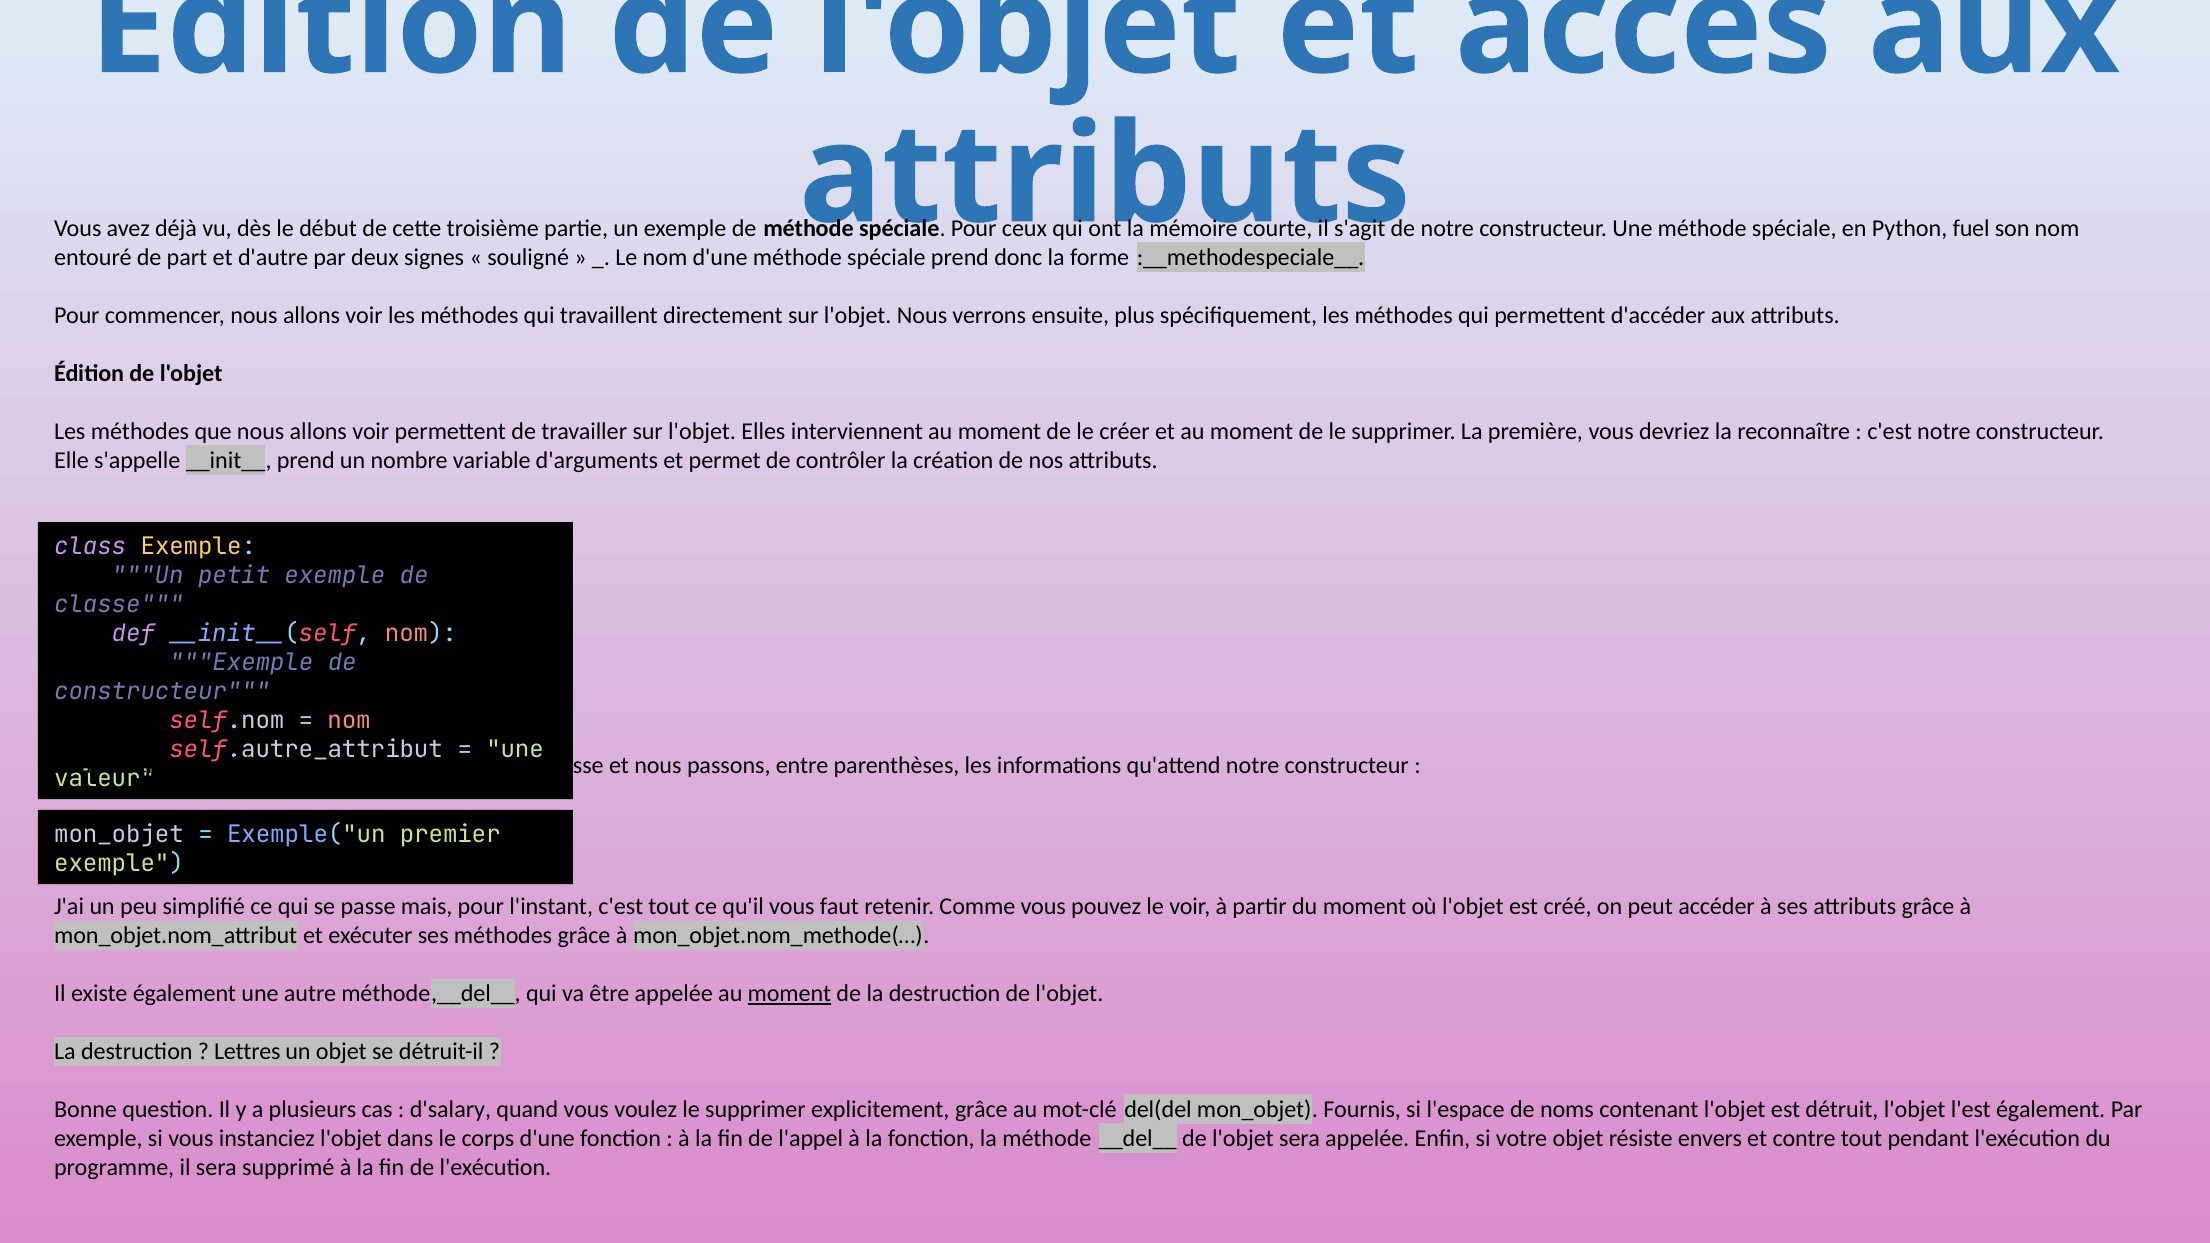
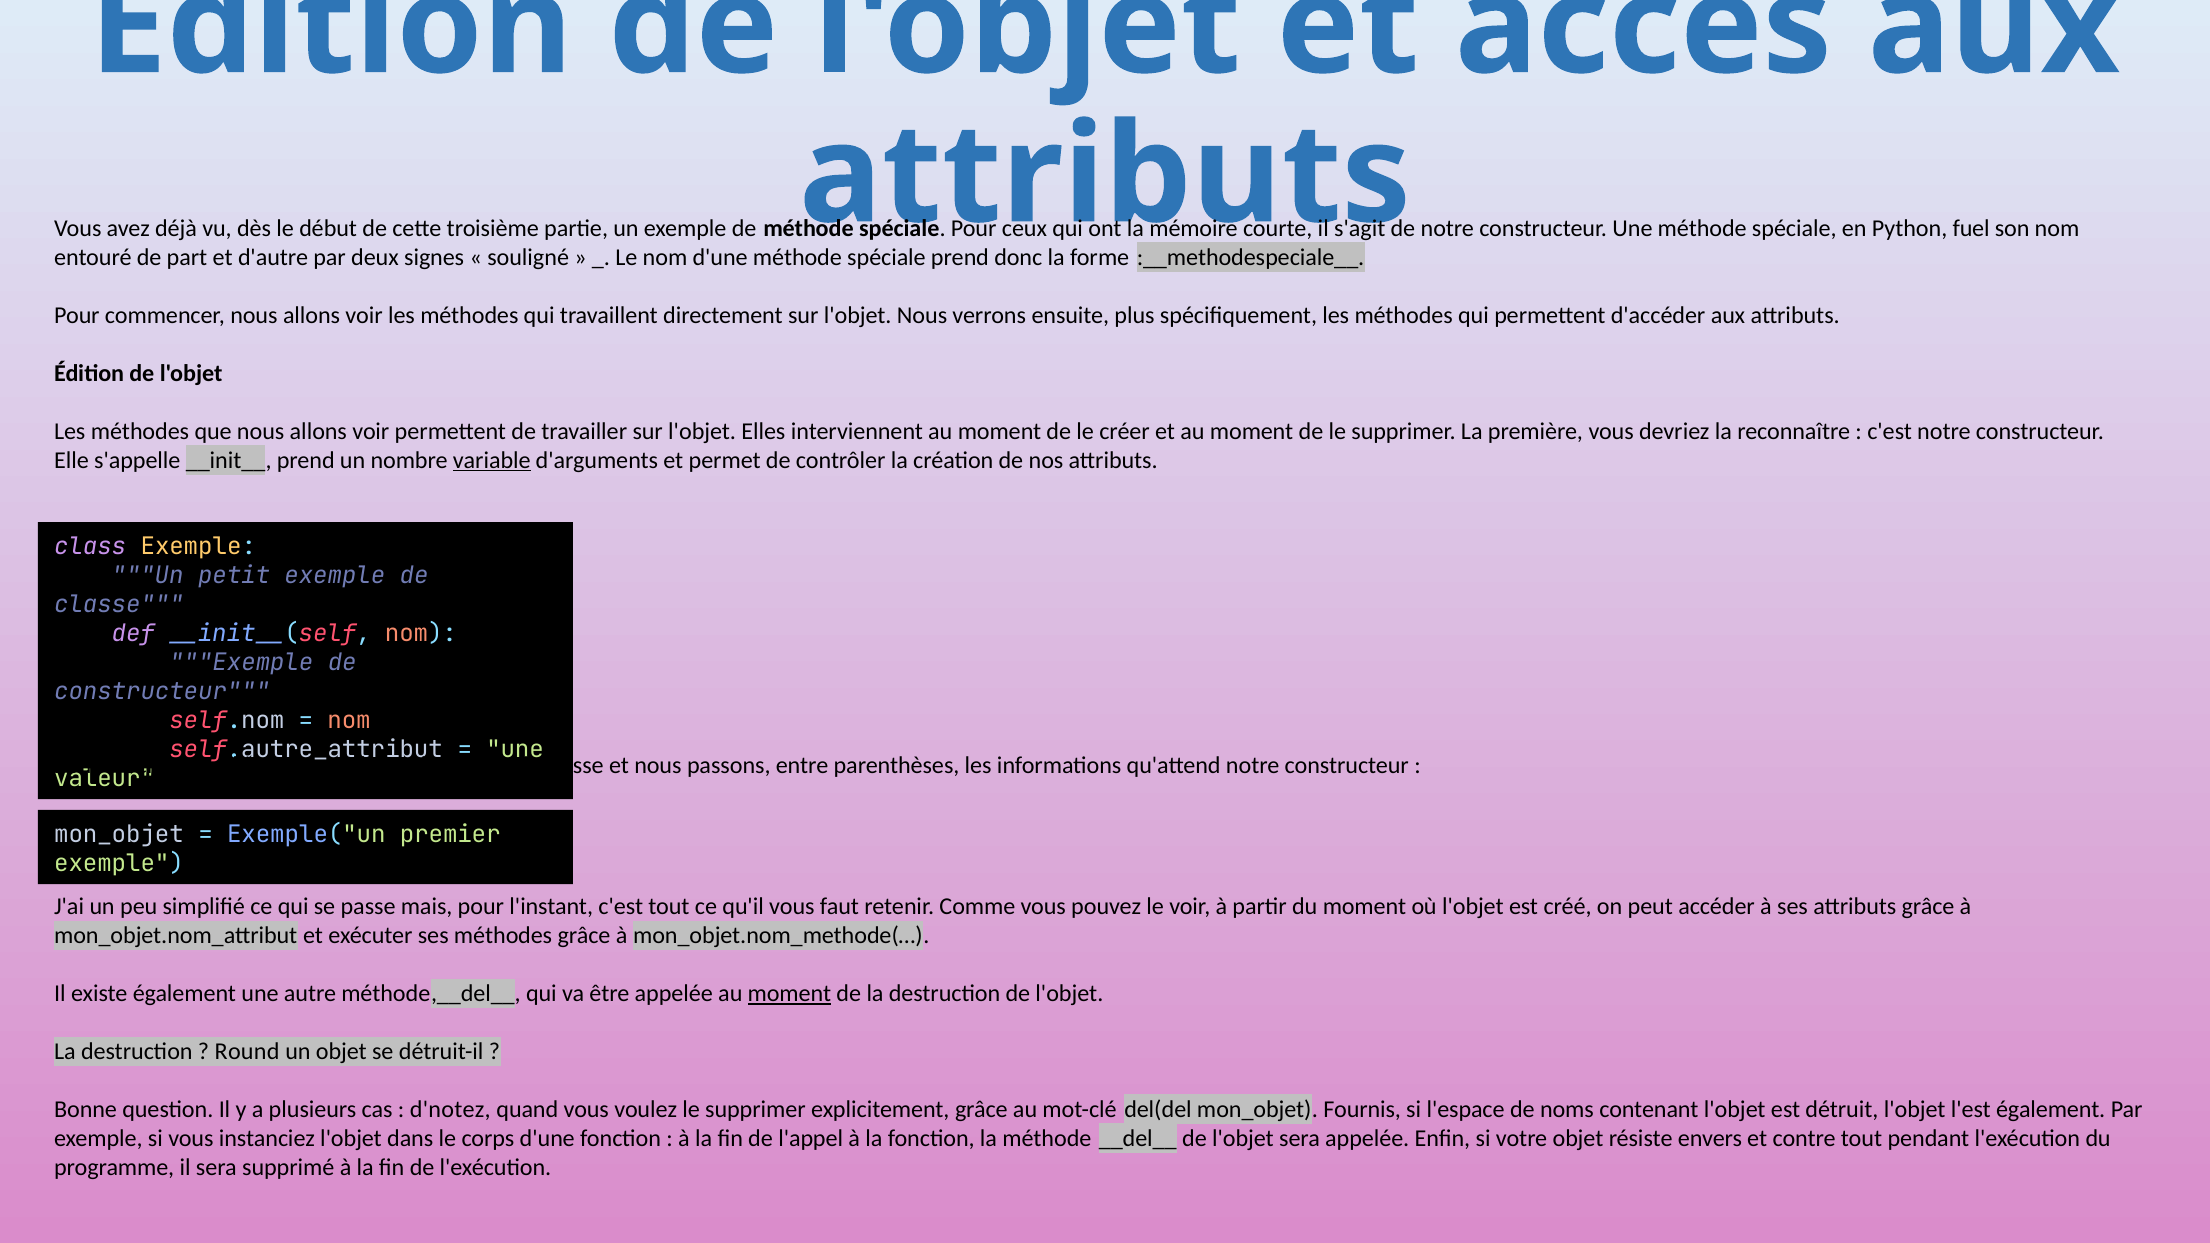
variable underline: none -> present
Lettres: Lettres -> Round
d'salary: d'salary -> d'notez
